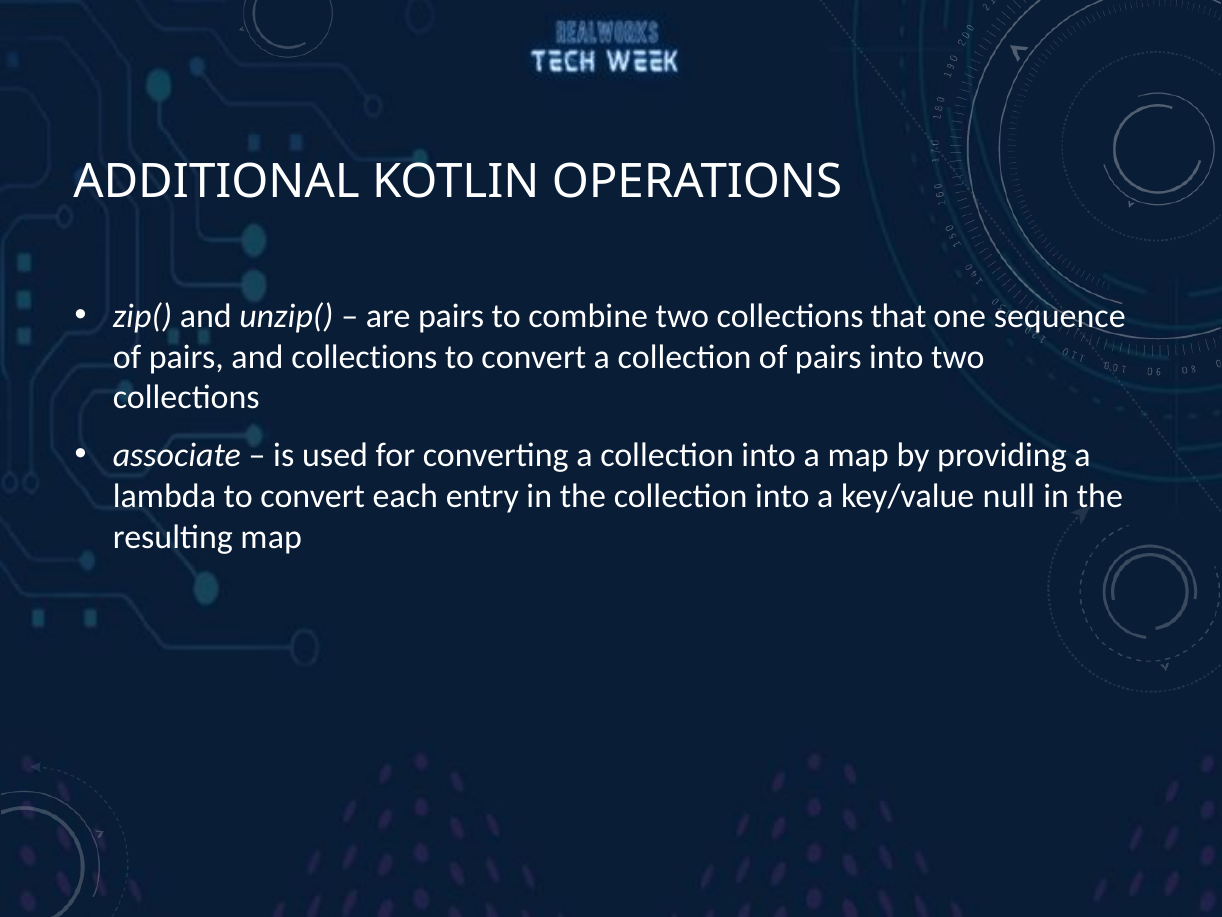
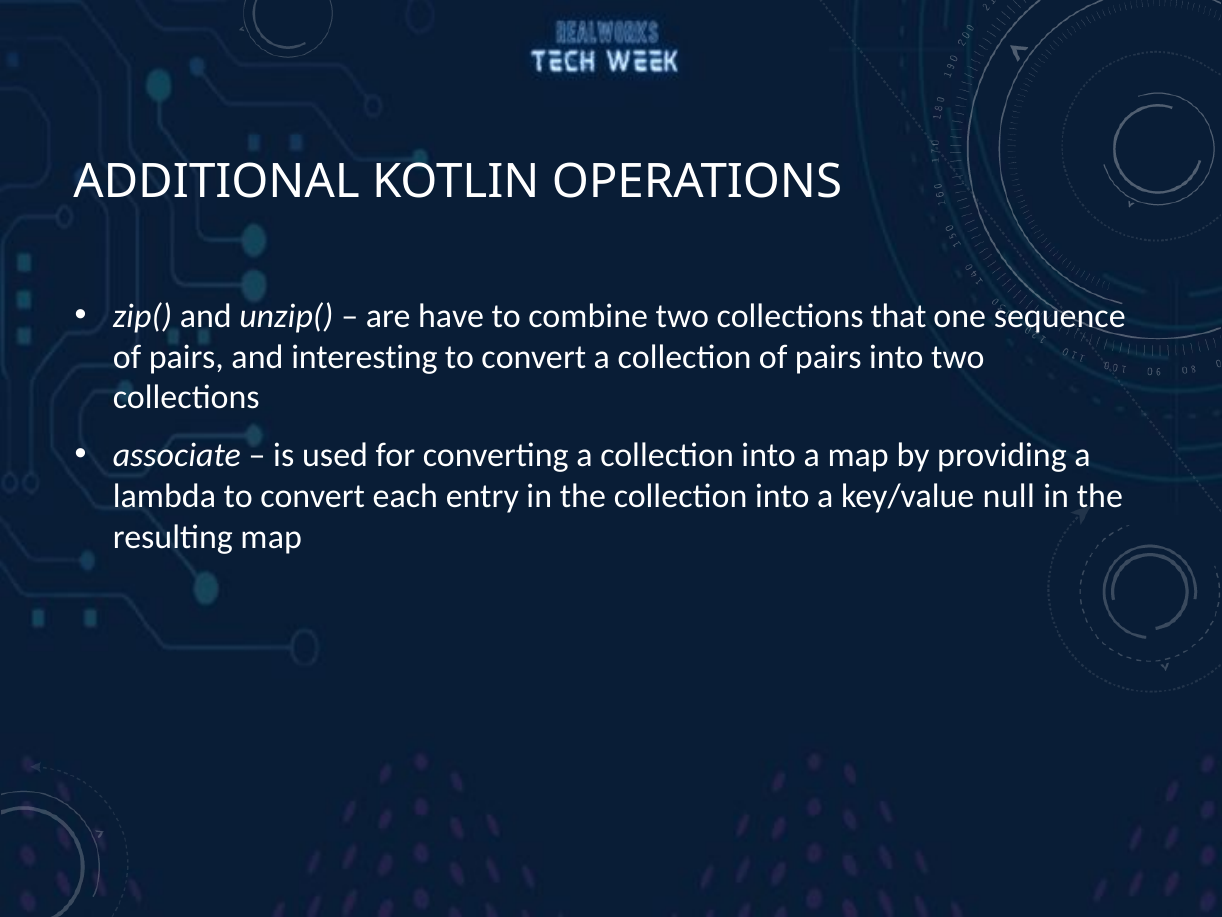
are pairs: pairs -> have
and collections: collections -> interesting
